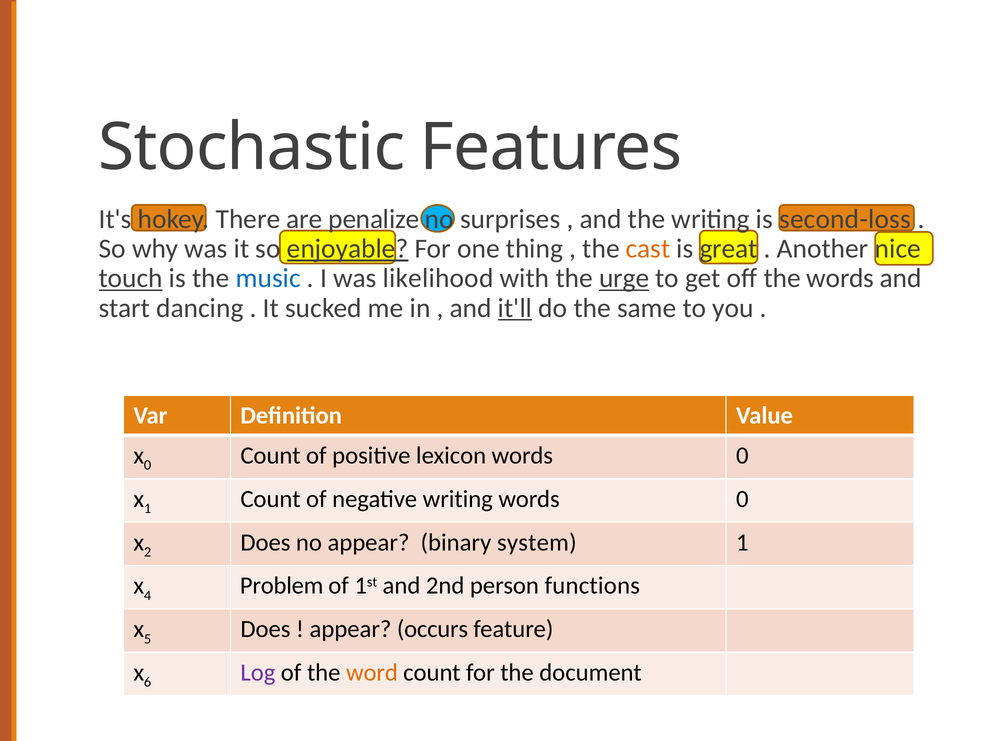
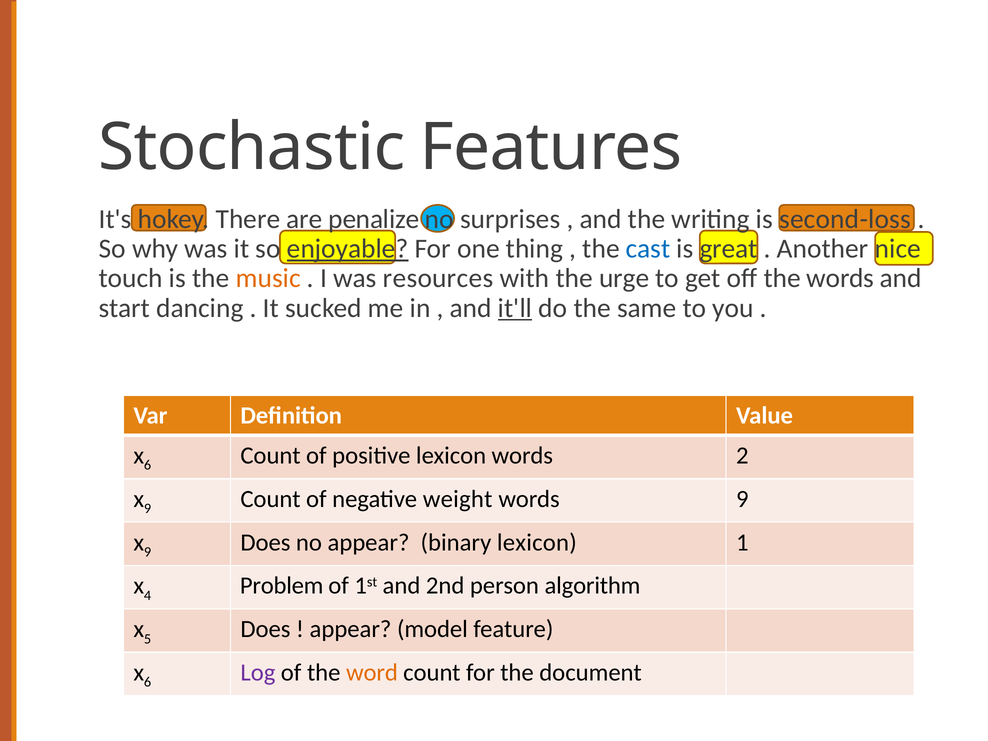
cast colour: orange -> blue
touch underline: present -> none
music colour: blue -> orange
likelihood: likelihood -> resources
urge underline: present -> none
0 at (148, 465): 0 -> 6
lexicon words 0: 0 -> 2
1 at (148, 509): 1 -> 9
negative writing: writing -> weight
0 at (742, 499): 0 -> 9
2 at (148, 552): 2 -> 9
binary system: system -> lexicon
functions: functions -> algorithm
occurs: occurs -> model
